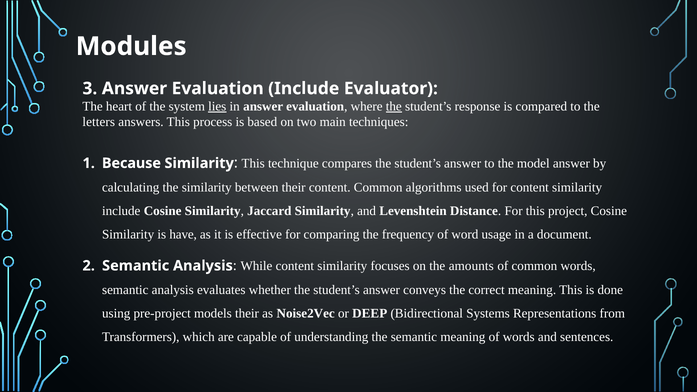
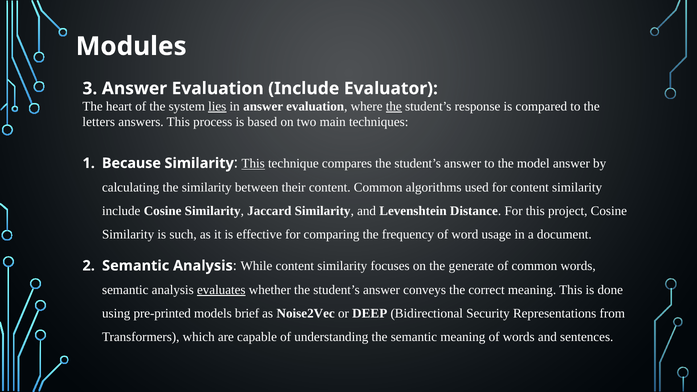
This at (253, 164) underline: none -> present
have: have -> such
amounts: amounts -> generate
evaluates underline: none -> present
pre-project: pre-project -> pre-printed
models their: their -> brief
Systems: Systems -> Security
